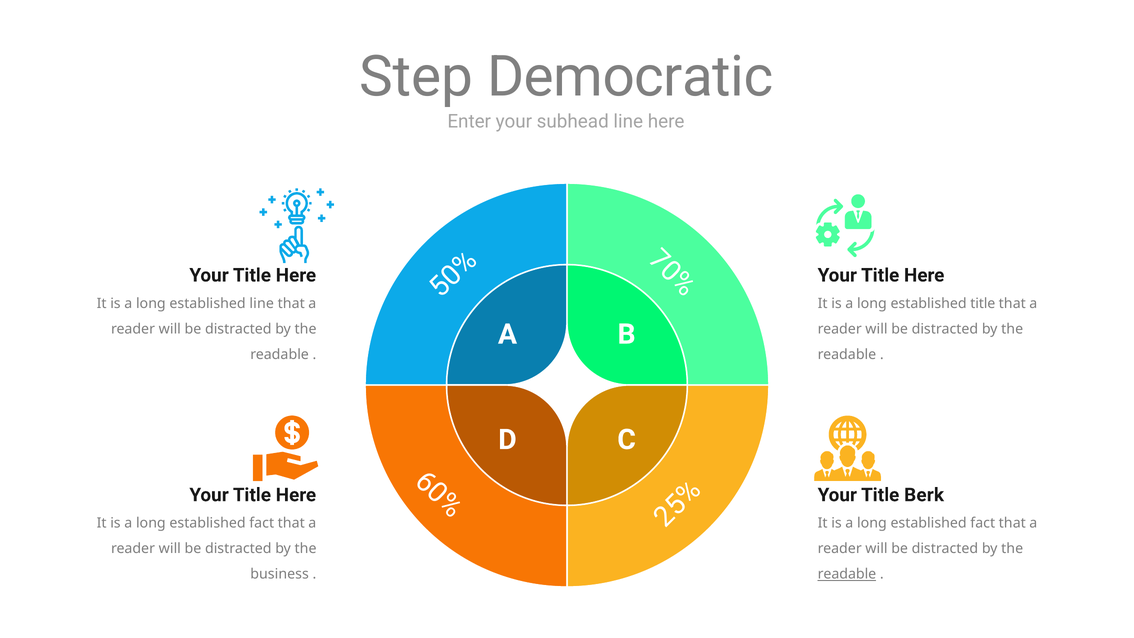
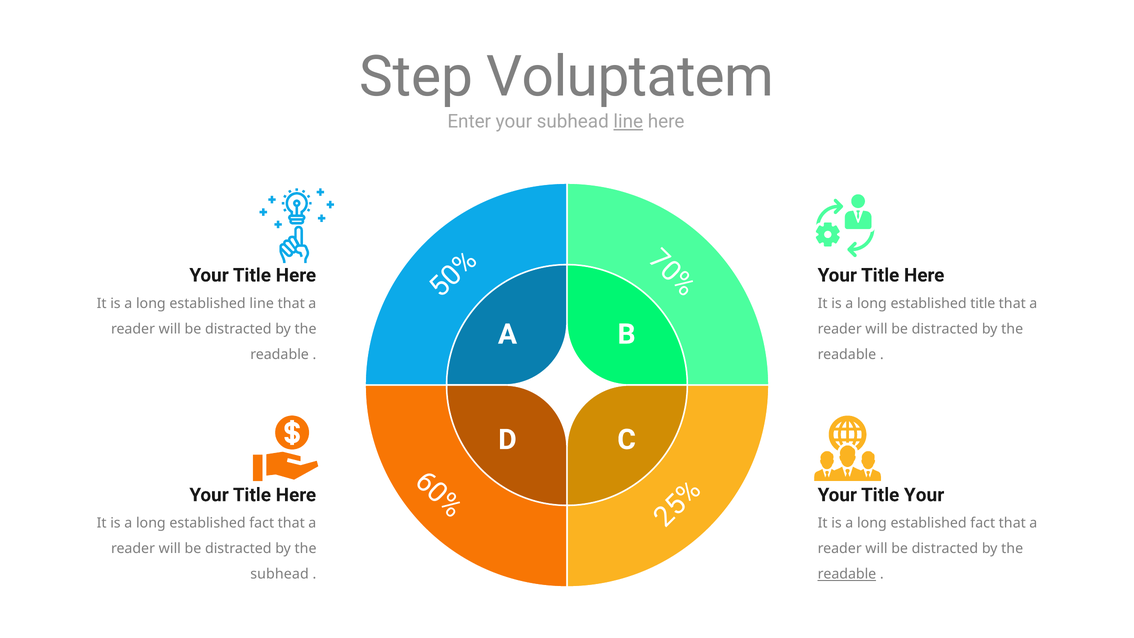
Democratic: Democratic -> Voluptatem
line at (628, 122) underline: none -> present
Title Berk: Berk -> Your
business at (280, 574): business -> subhead
